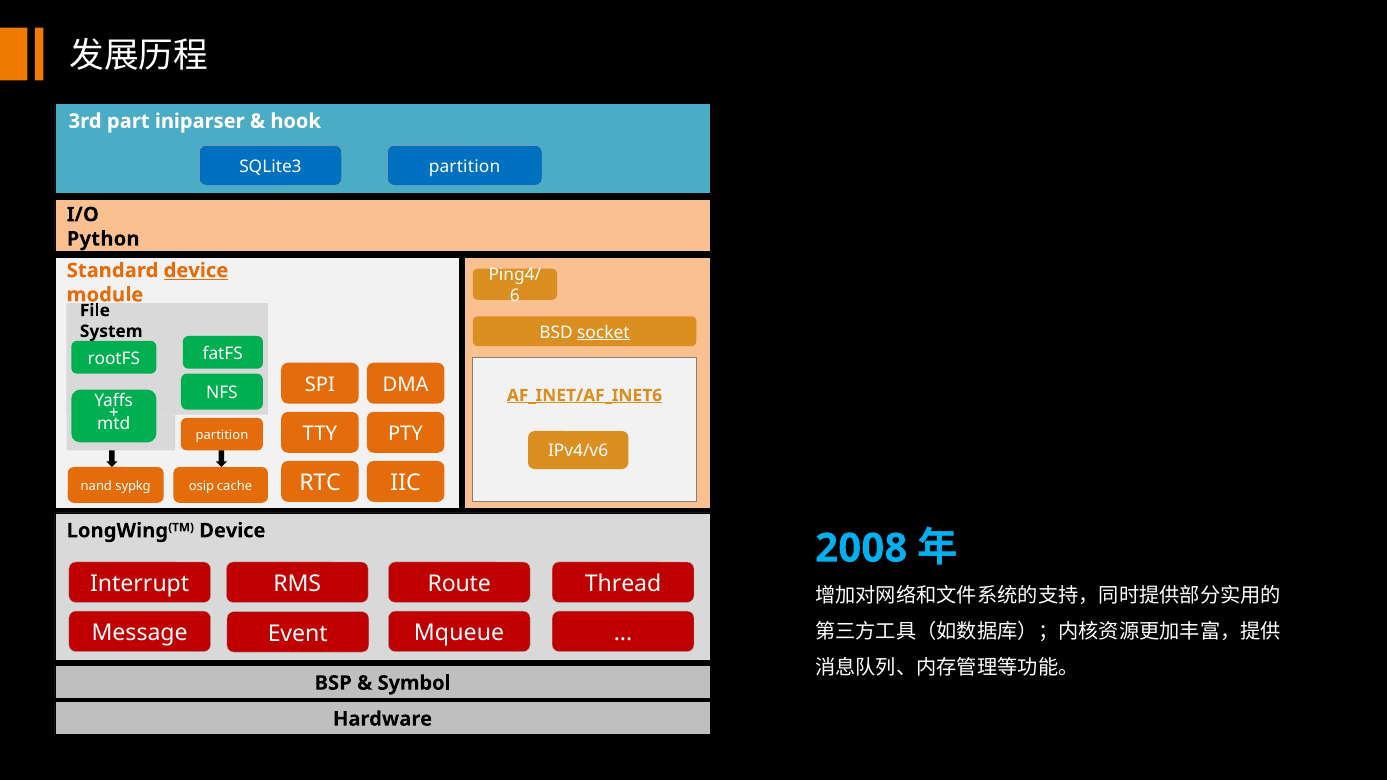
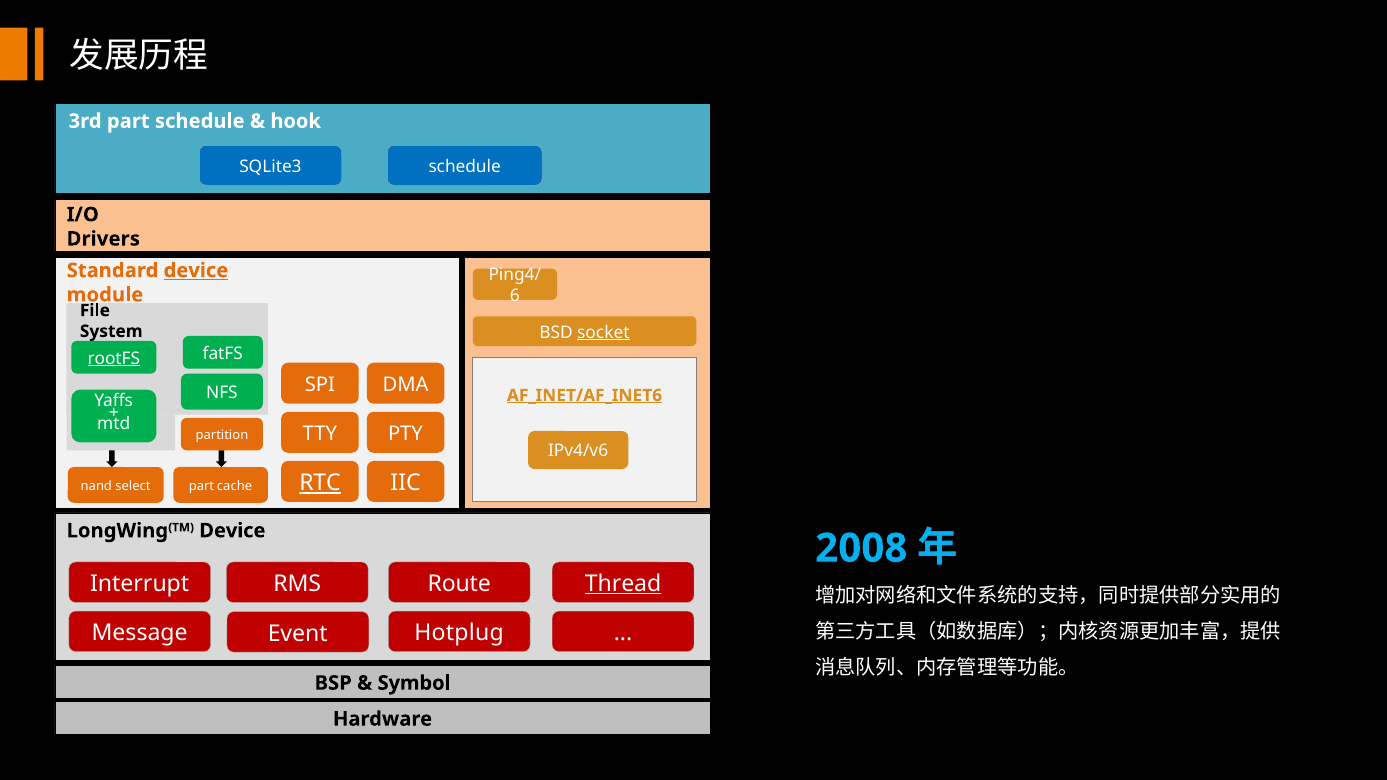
part iniparser: iniparser -> schedule
SQLite3 partition: partition -> schedule
Python: Python -> Drivers
rootFS underline: none -> present
RTC underline: none -> present
sypkg: sypkg -> select
osip at (201, 486): osip -> part
Thread underline: none -> present
Mqueue: Mqueue -> Hotplug
